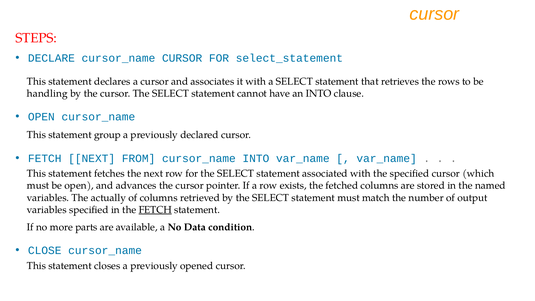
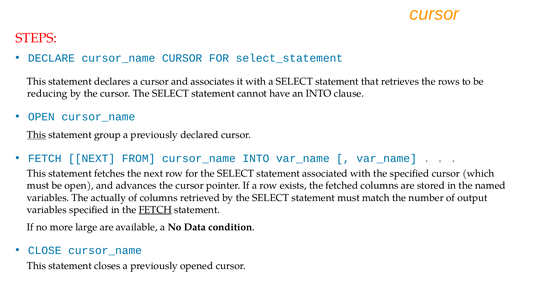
handling: handling -> reducing
This at (36, 135) underline: none -> present
parts: parts -> large
